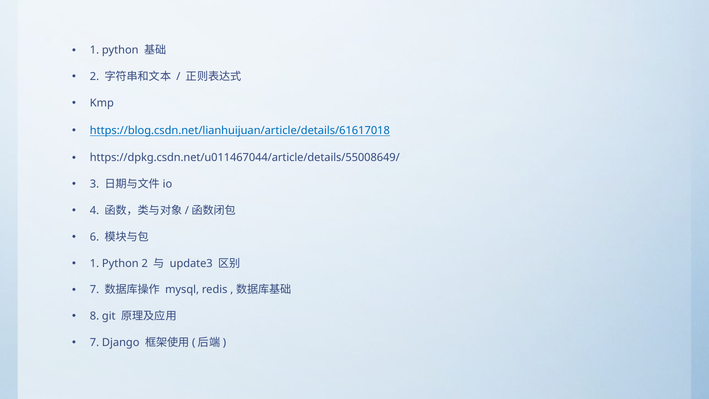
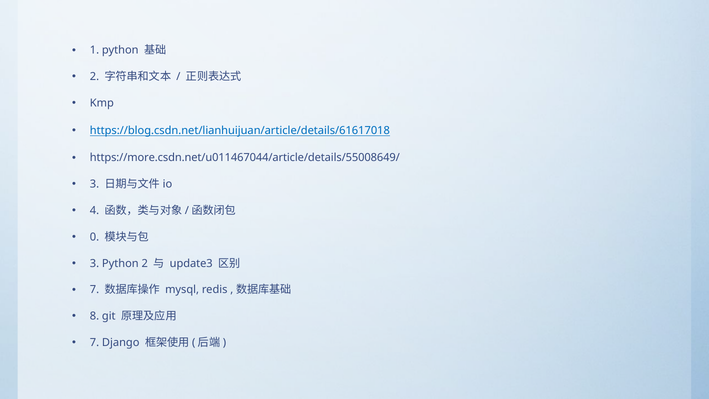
https://dpkg.csdn.net/u011467044/article/details/55008649/: https://dpkg.csdn.net/u011467044/article/details/55008649/ -> https://more.csdn.net/u011467044/article/details/55008649/
6: 6 -> 0
1 at (94, 263): 1 -> 3
